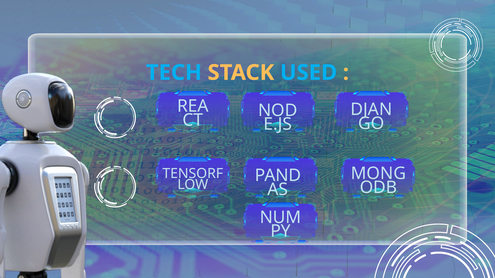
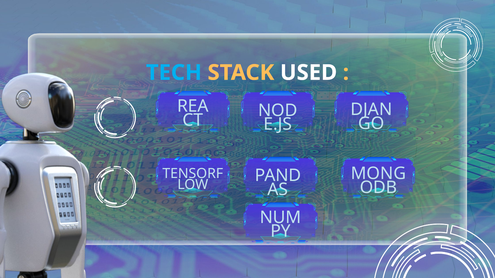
USED colour: light blue -> white
